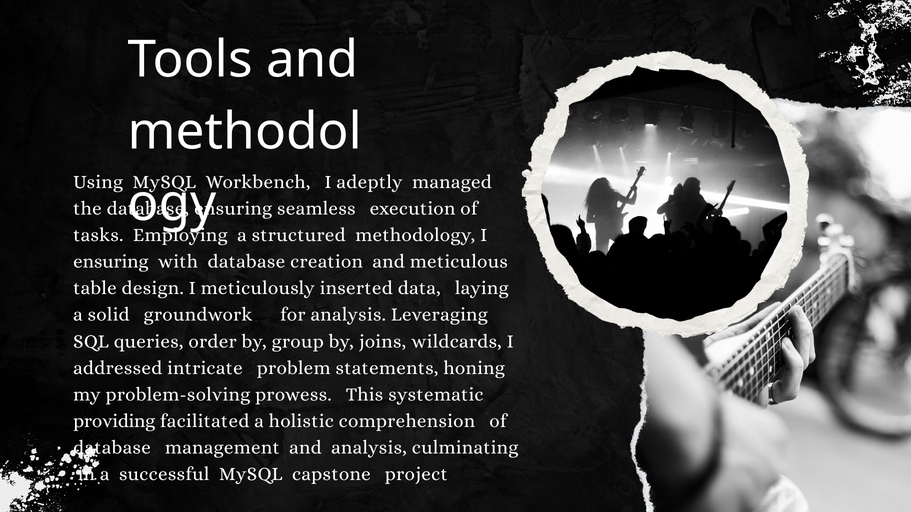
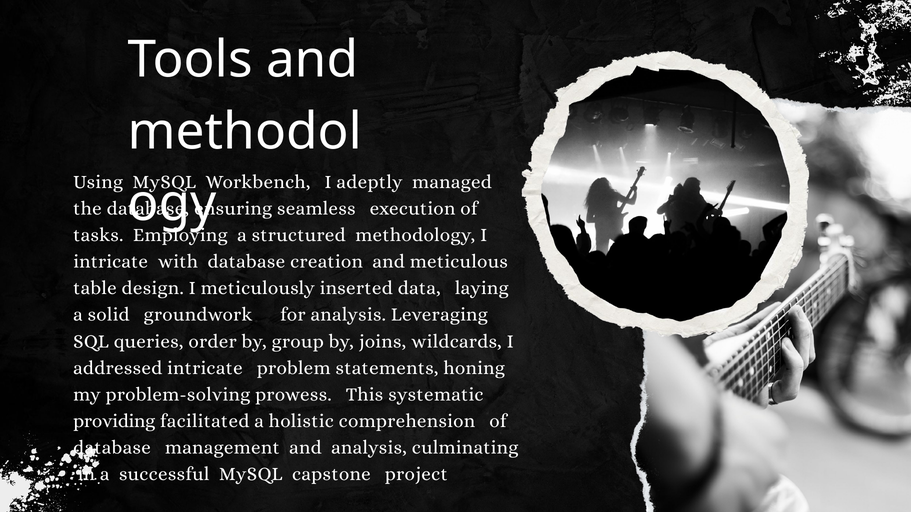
ensuring at (111, 262): ensuring -> intricate
